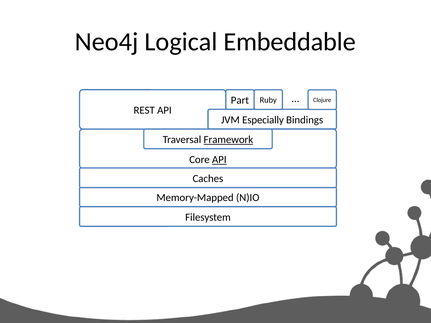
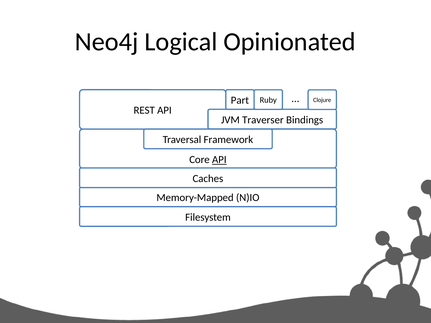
Embeddable: Embeddable -> Opinionated
Especially: Especially -> Traverser
Framework underline: present -> none
